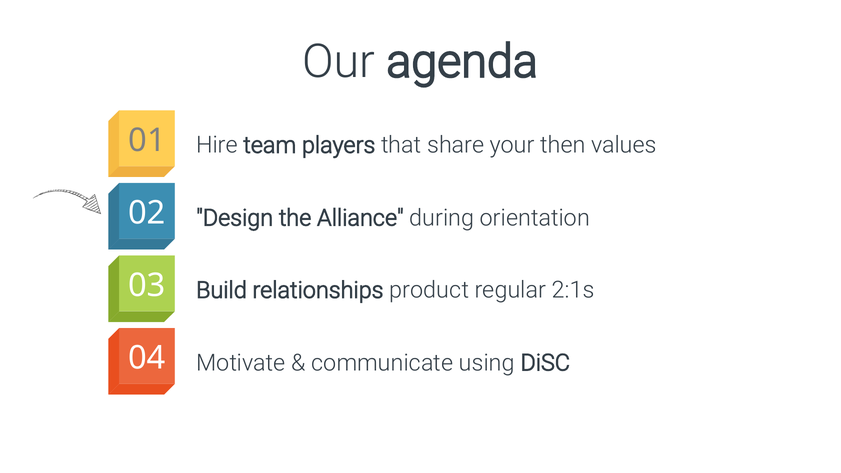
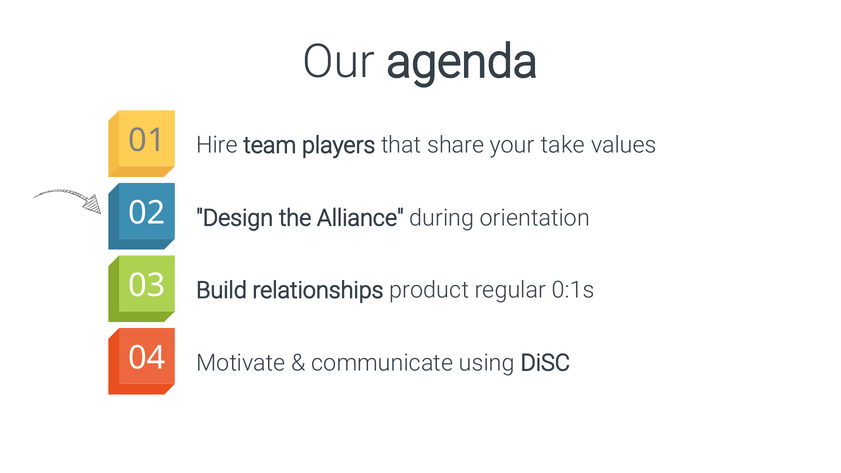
then: then -> take
2:1s: 2:1s -> 0:1s
